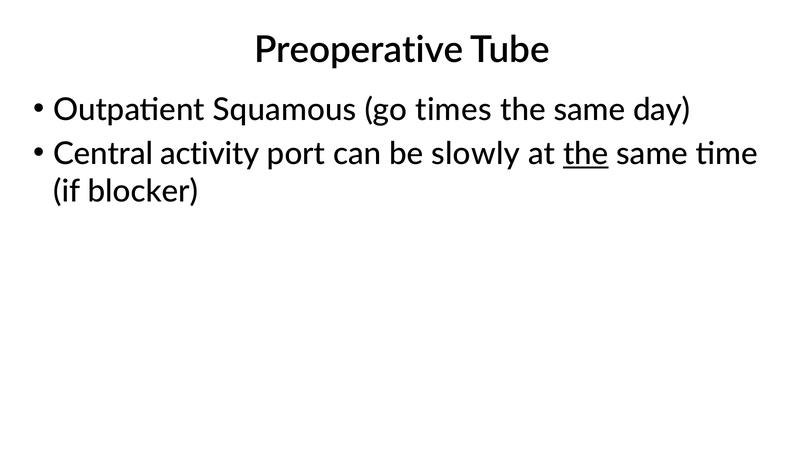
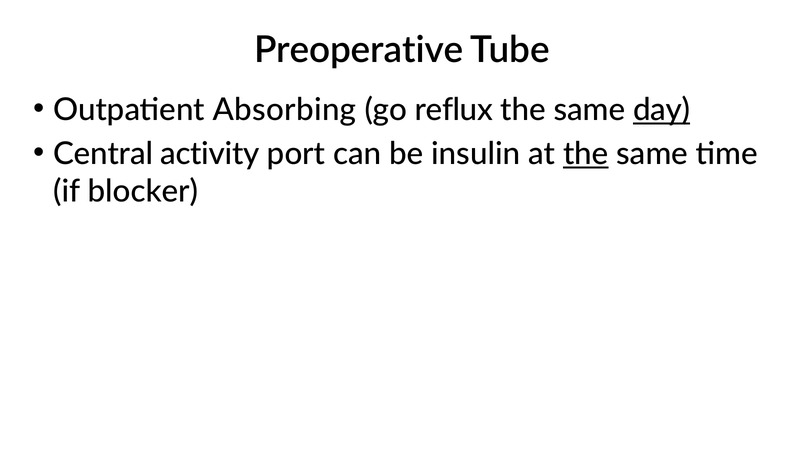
Squamous: Squamous -> Absorbing
times: times -> reflux
day underline: none -> present
slowly: slowly -> insulin
